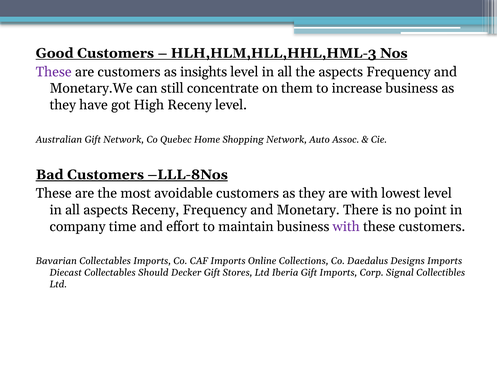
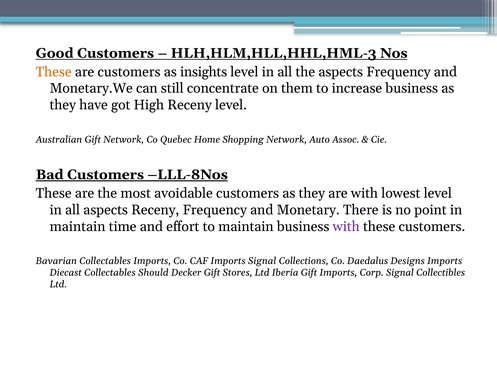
These at (54, 72) colour: purple -> orange
company at (78, 226): company -> maintain
Imports Online: Online -> Signal
